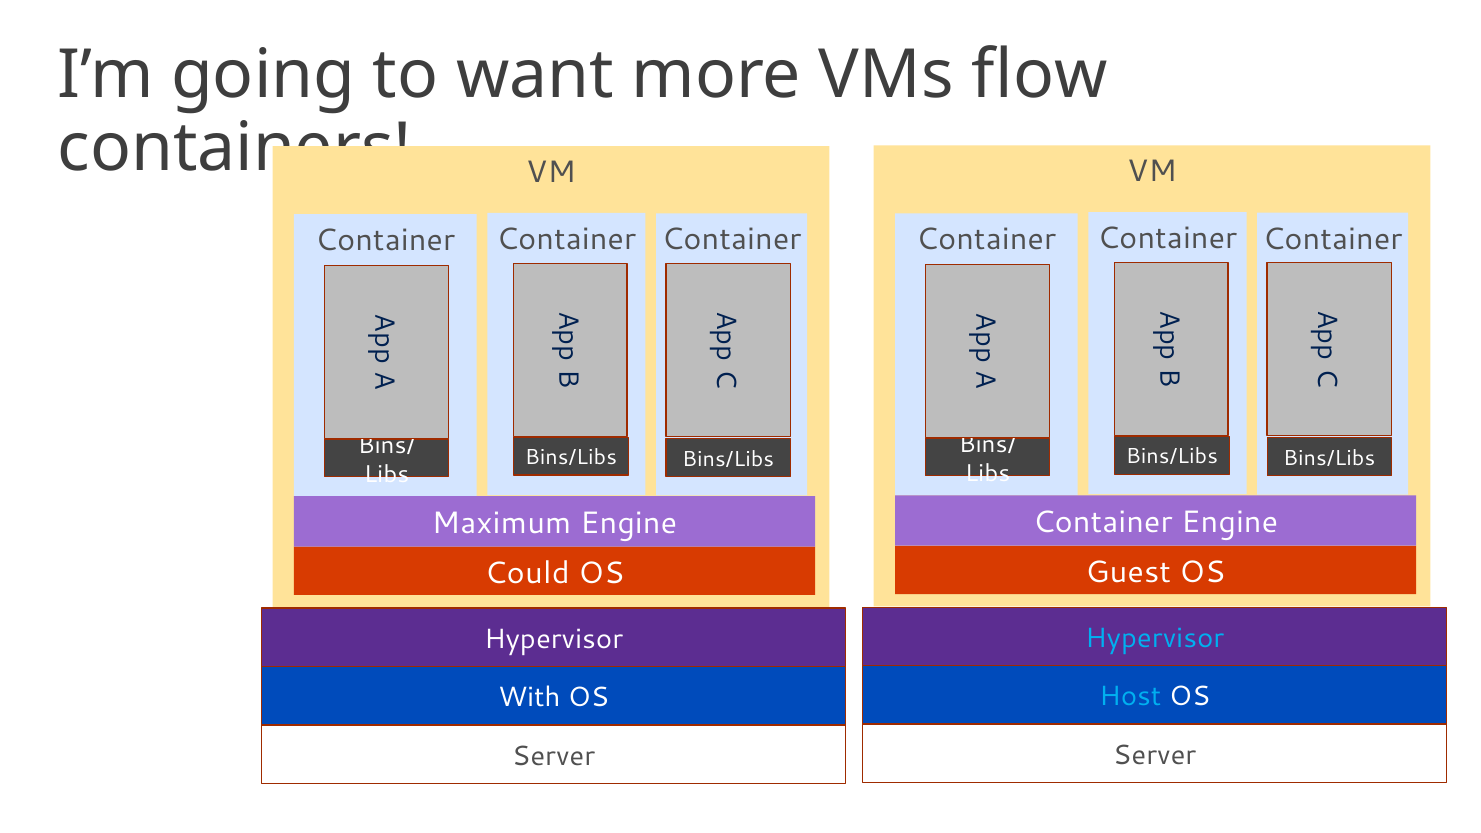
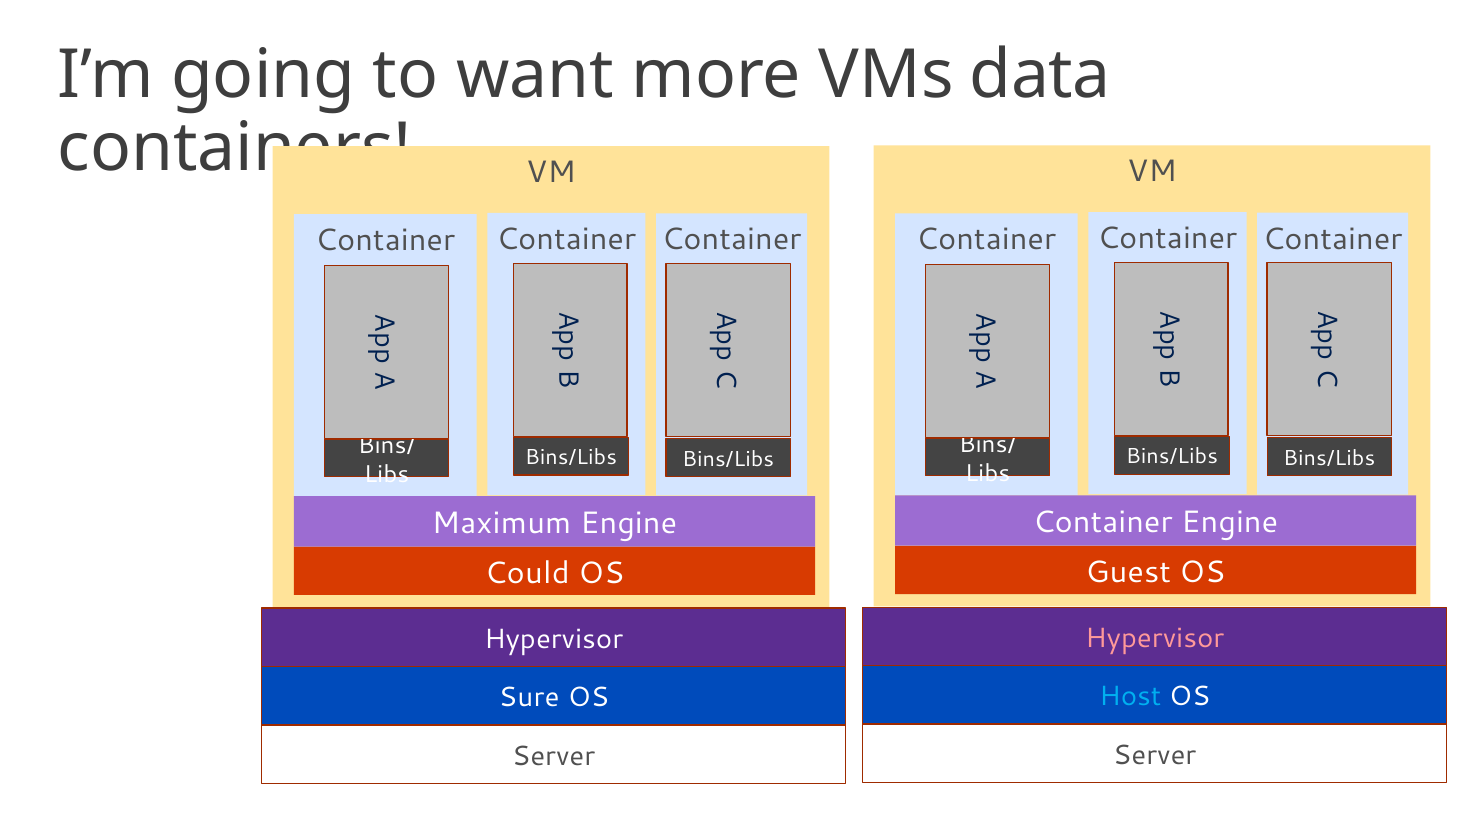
flow: flow -> data
Hypervisor at (1155, 638) colour: light blue -> pink
With: With -> Sure
